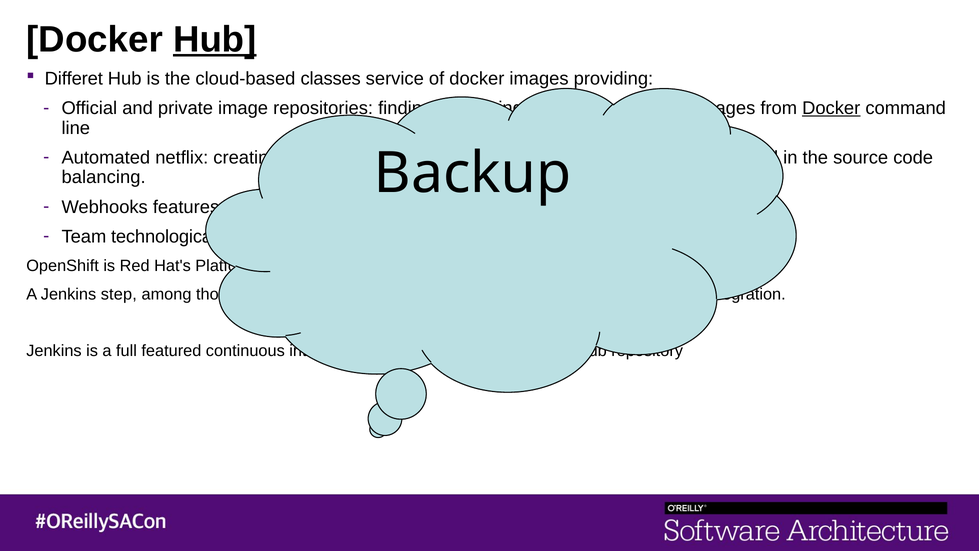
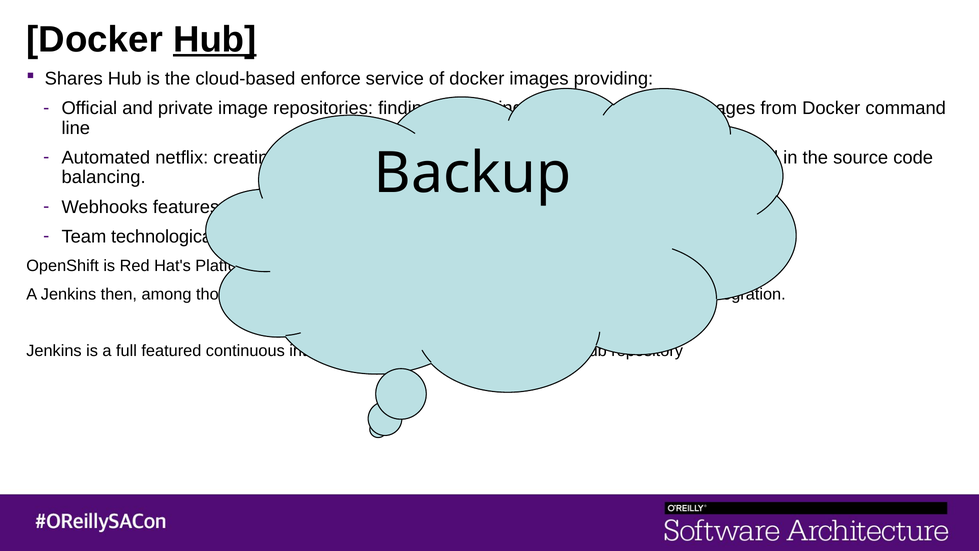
Differet: Differet -> Shares
classes: classes -> enforce
Docker at (831, 108) underline: present -> none
step: step -> then
